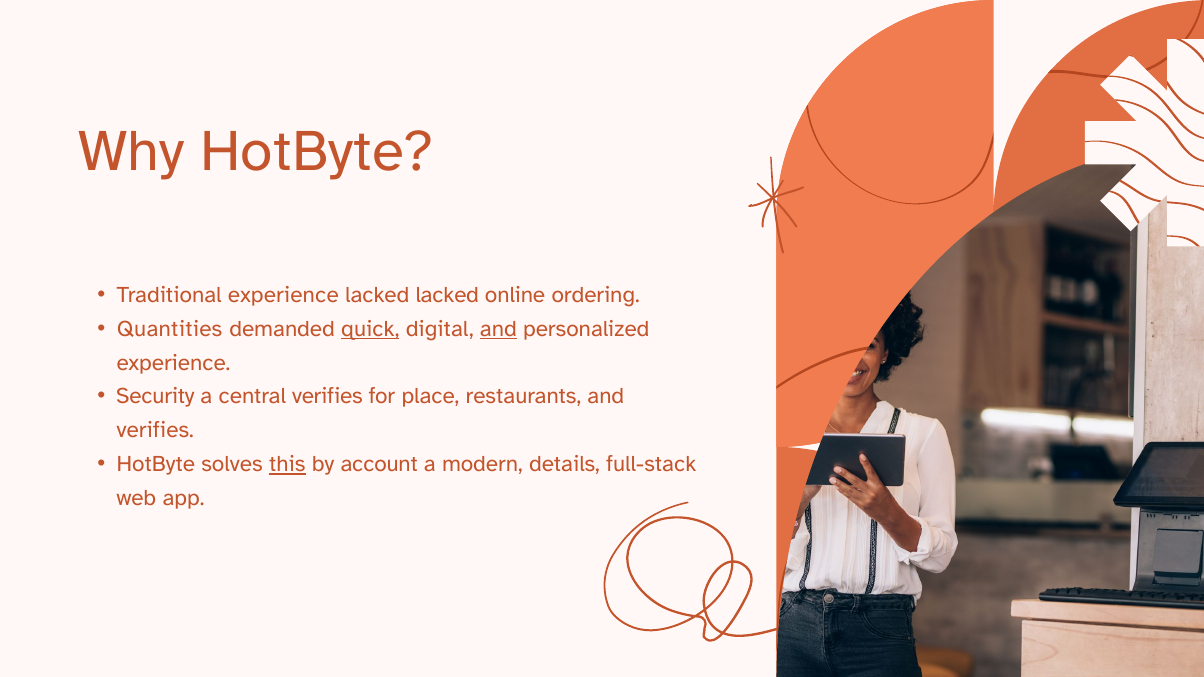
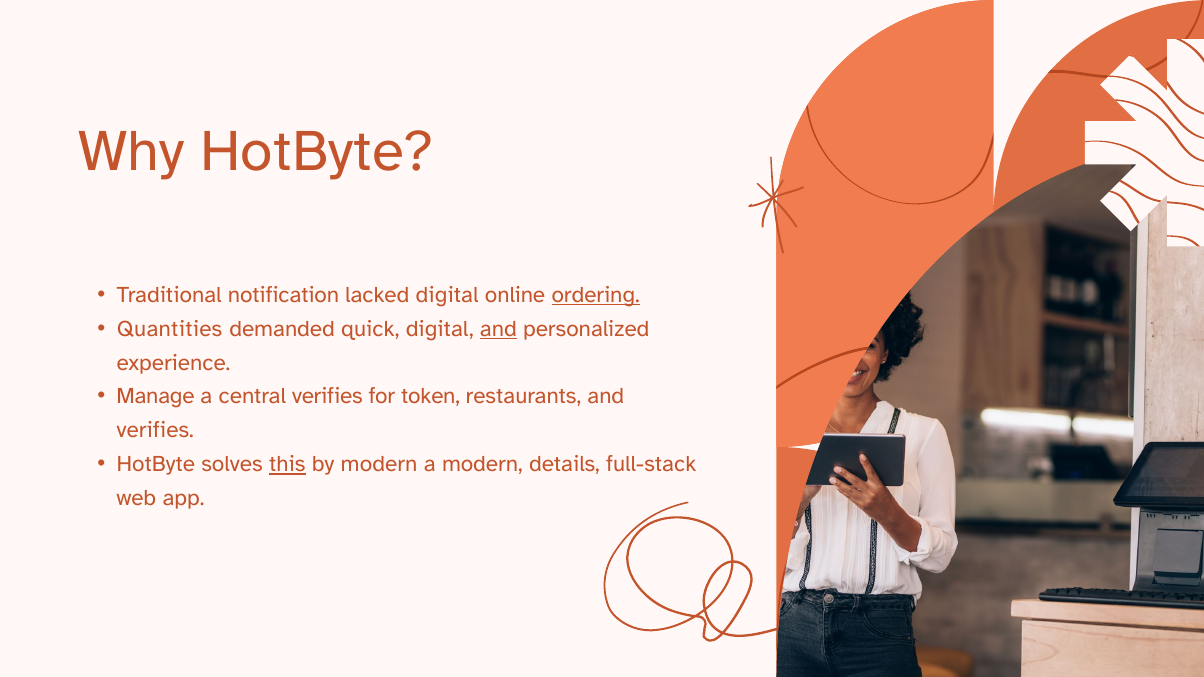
Traditional experience: experience -> notification
lacked lacked: lacked -> digital
ordering underline: none -> present
quick underline: present -> none
Security: Security -> Manage
place: place -> token
by account: account -> modern
